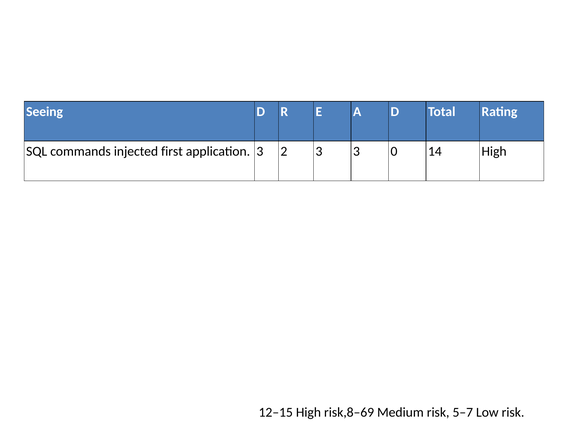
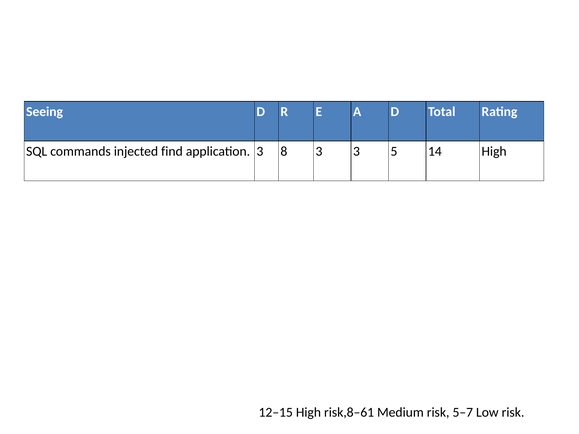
first: first -> find
2: 2 -> 8
0: 0 -> 5
risk,8–69: risk,8–69 -> risk,8–61
